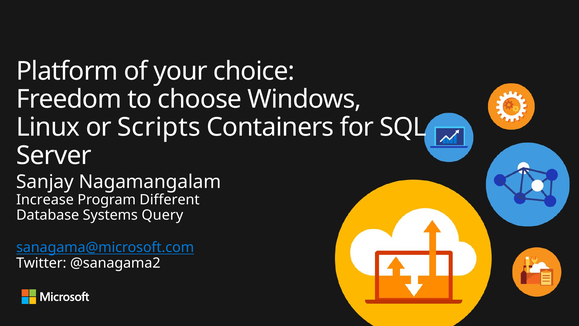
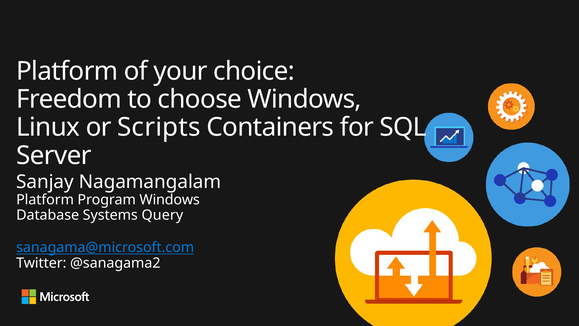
Increase at (45, 200): Increase -> Platform
Program Different: Different -> Windows
